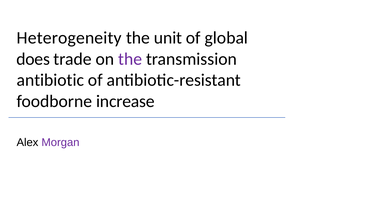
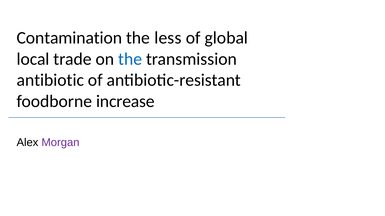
Heterogeneity: Heterogeneity -> Contamination
unit: unit -> less
does: does -> local
the at (130, 59) colour: purple -> blue
